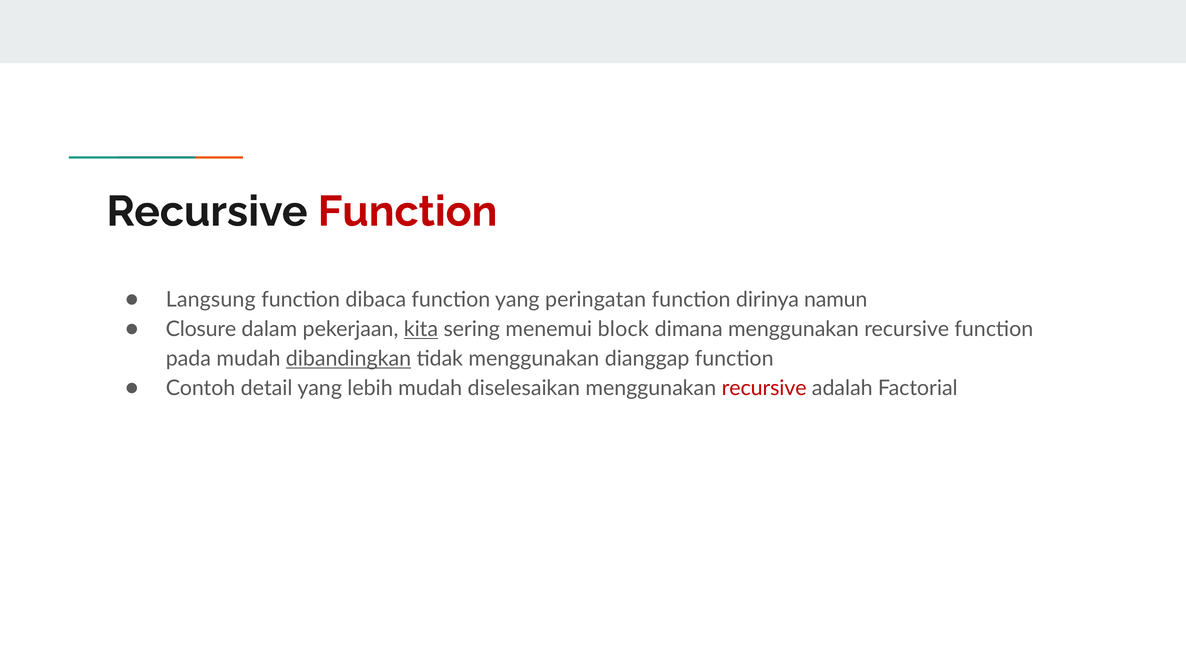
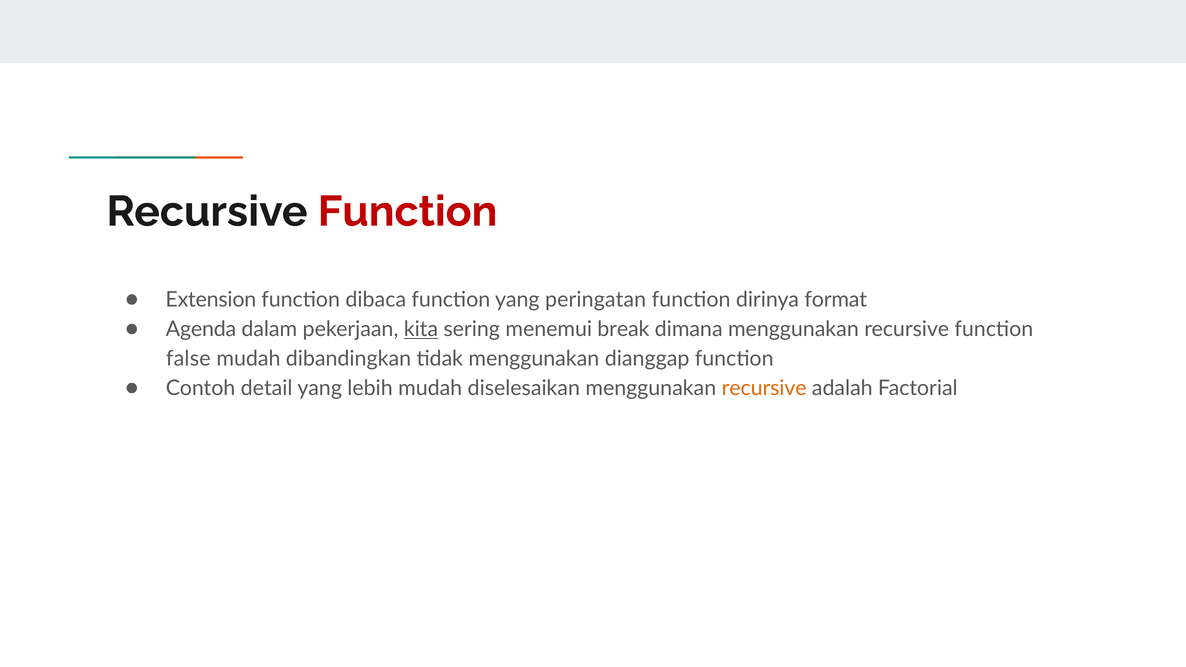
Langsung: Langsung -> Extension
namun: namun -> format
Closure: Closure -> Agenda
block: block -> break
pada: pada -> false
dibandingkan underline: present -> none
recursive at (764, 388) colour: red -> orange
